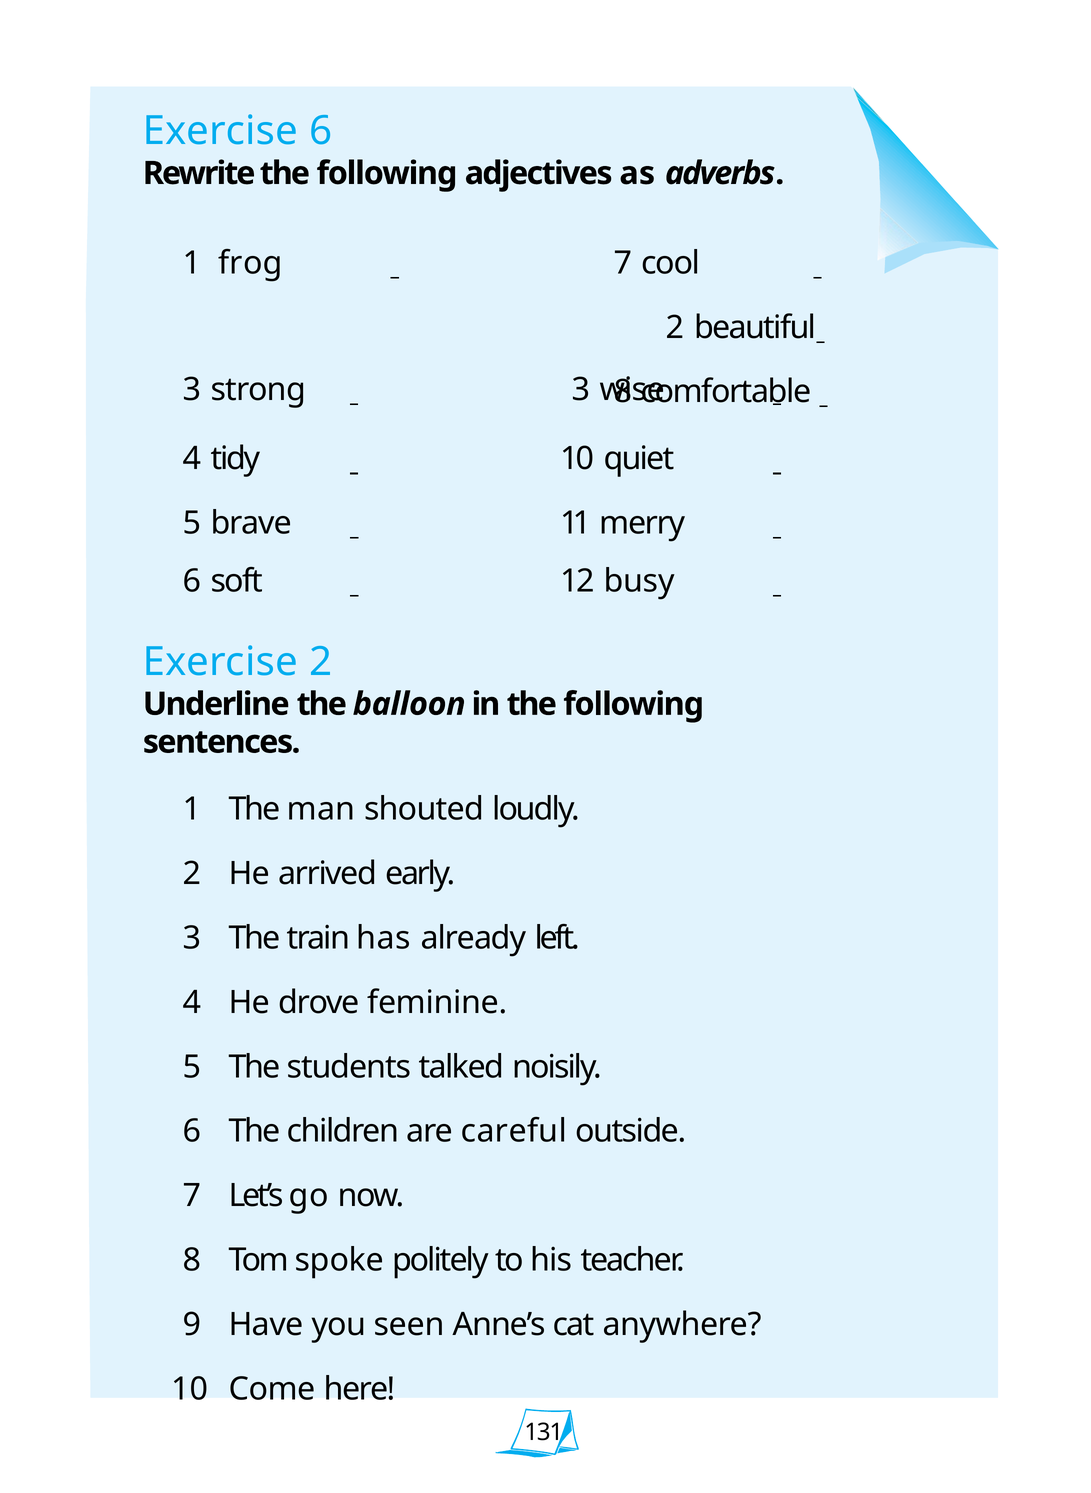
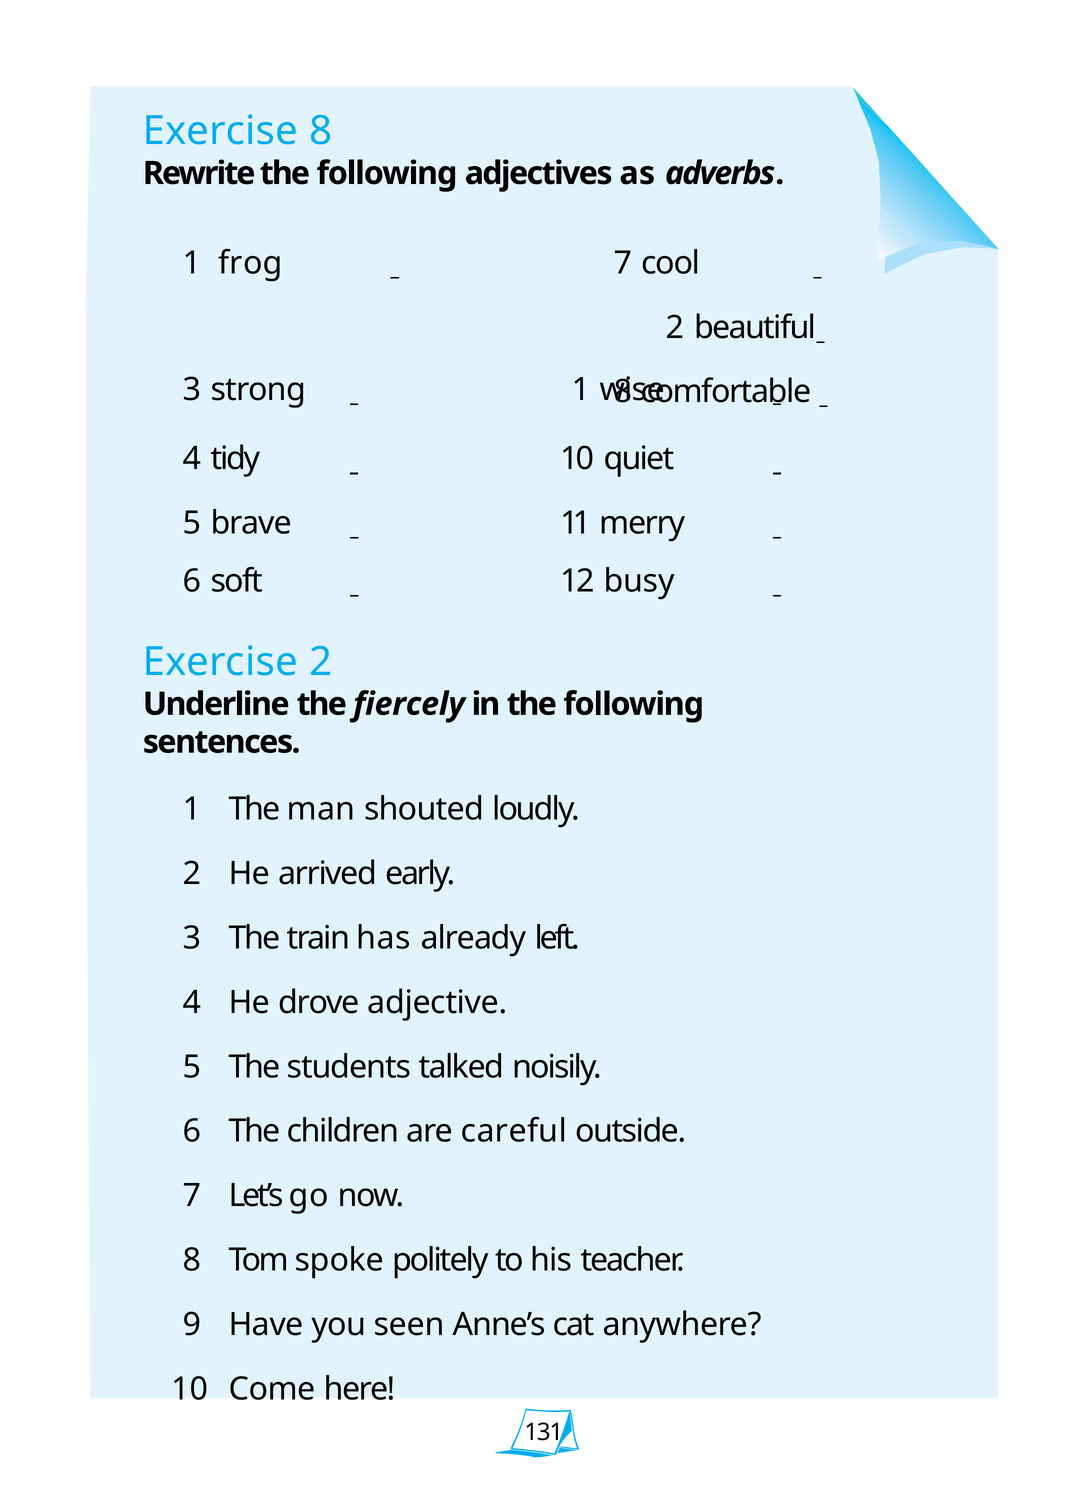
Exercise 6: 6 -> 8
strong 3: 3 -> 1
balloon: balloon -> fiercely
feminine: feminine -> adjective
